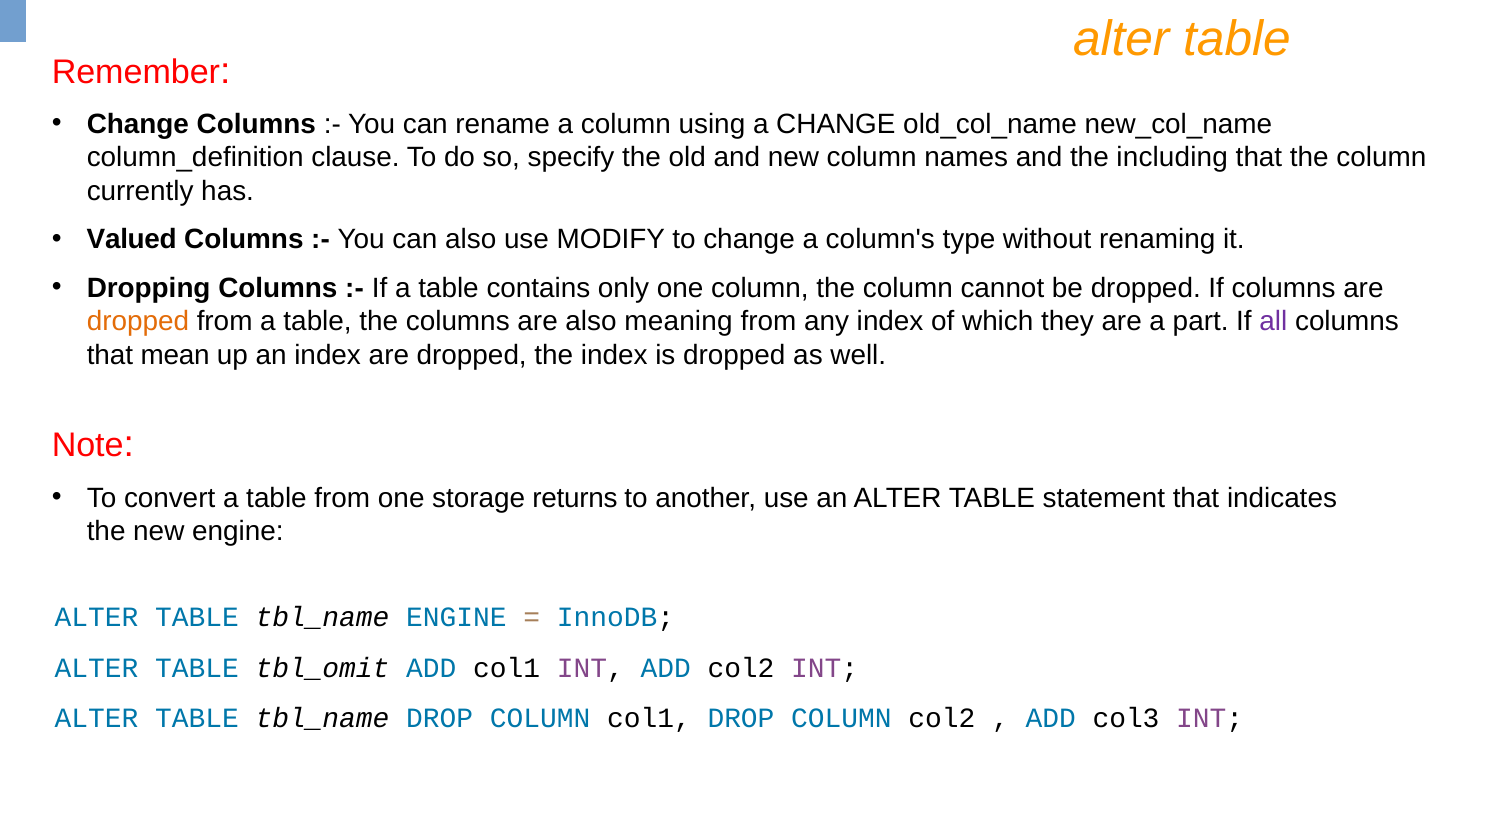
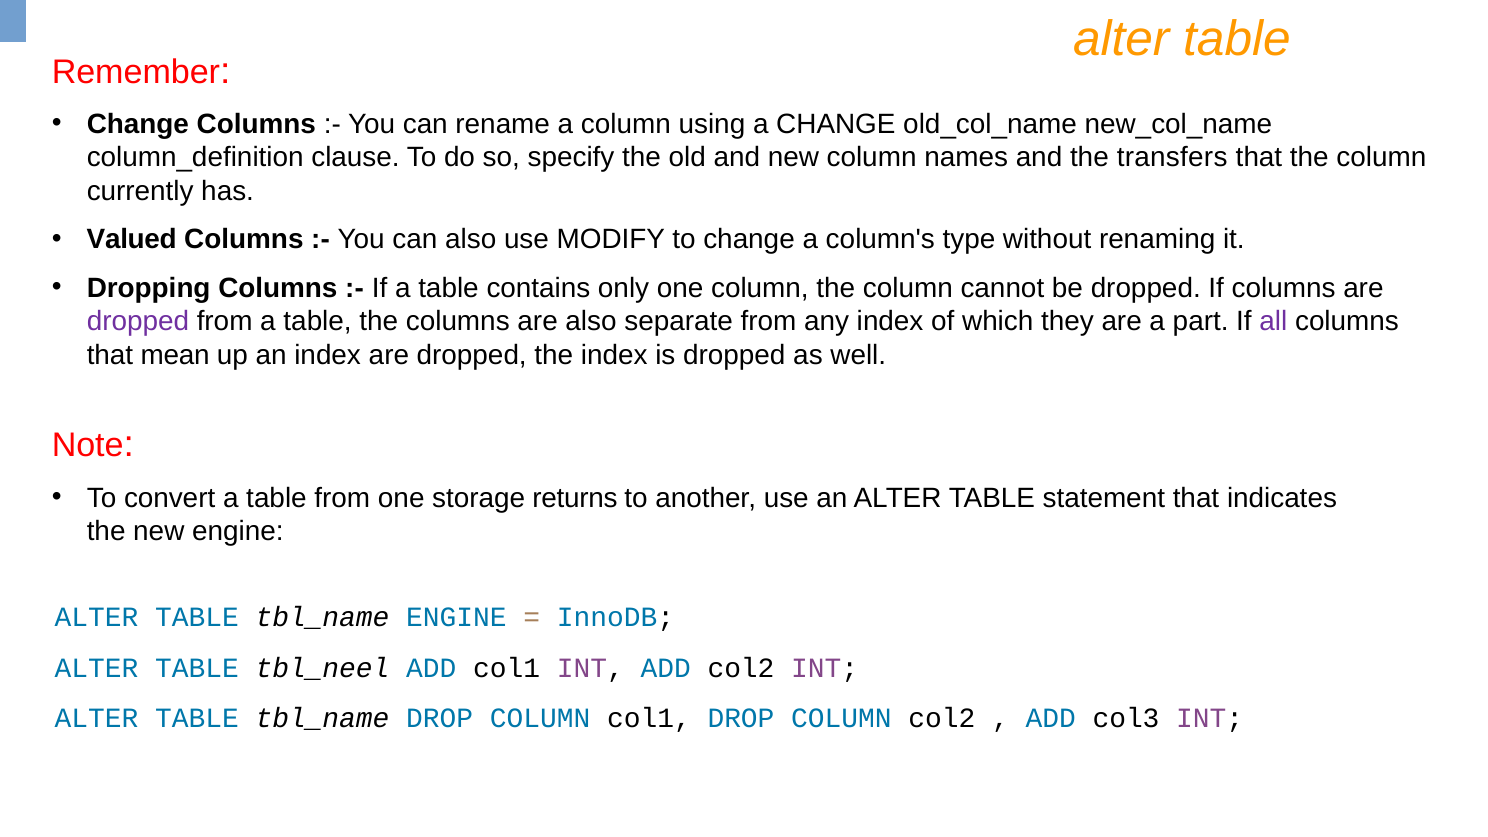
including: including -> transfers
dropped at (138, 321) colour: orange -> purple
meaning: meaning -> separate
tbl_omit: tbl_omit -> tbl_neel
